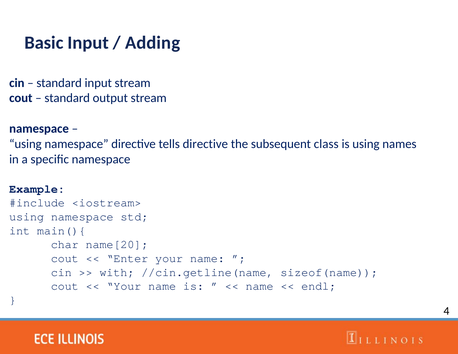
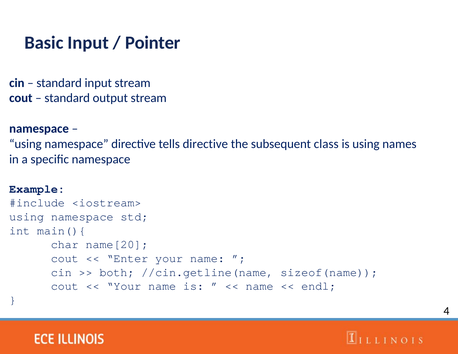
Adding: Adding -> Pointer
with: with -> both
